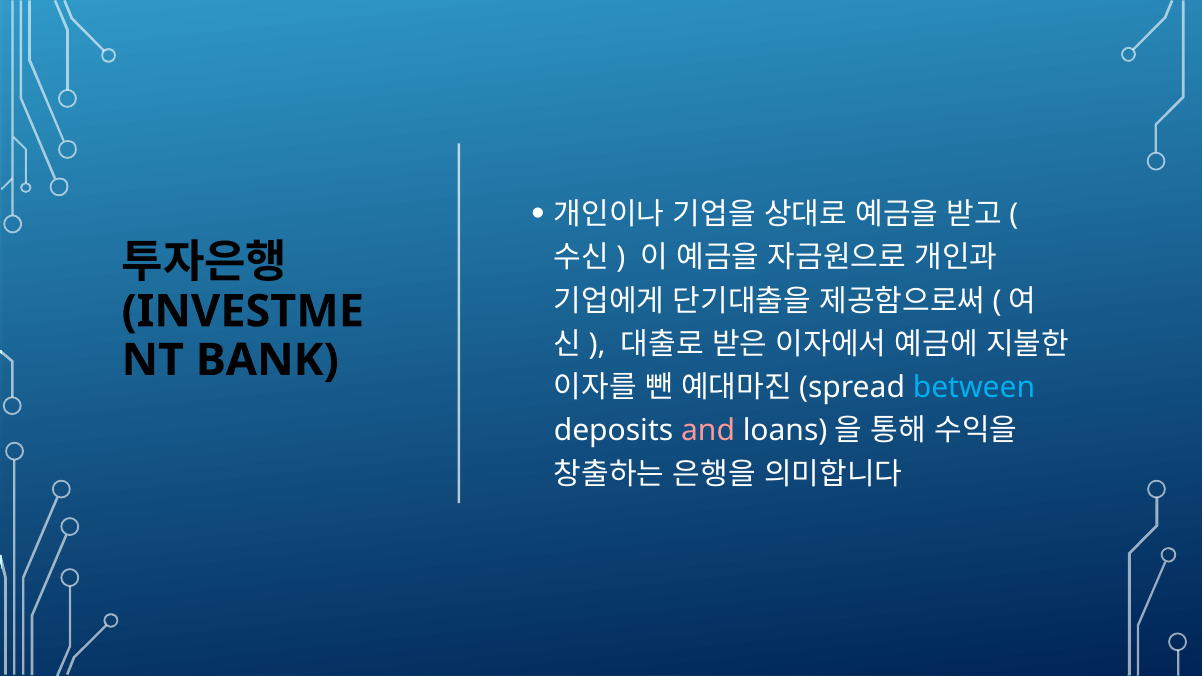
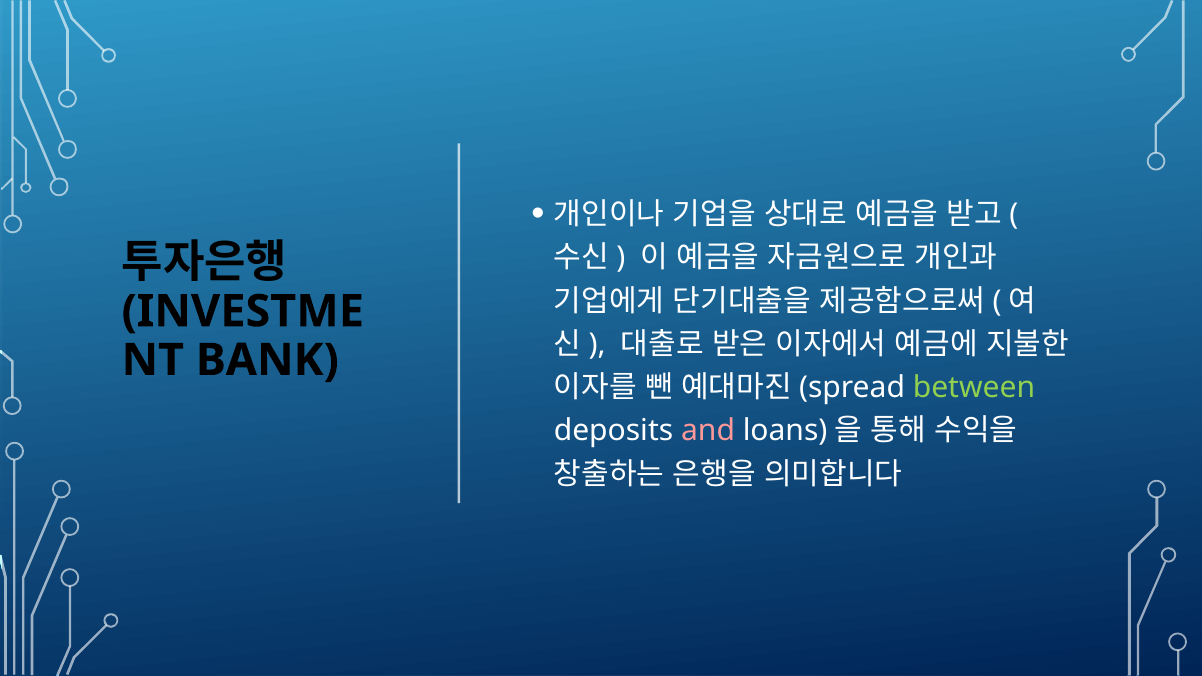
between colour: light blue -> light green
